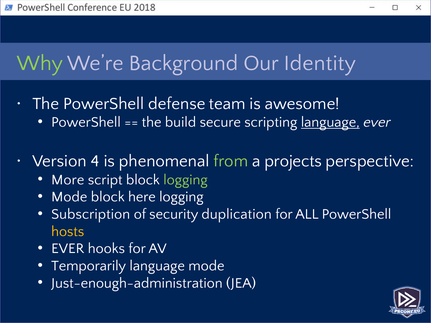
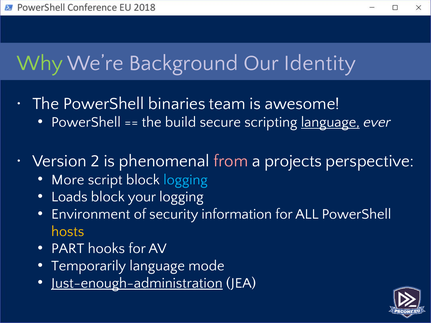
defense: defense -> binaries
4: 4 -> 2
from colour: light green -> pink
logging at (185, 180) colour: light green -> light blue
Mode at (69, 197): Mode -> Loads
here: here -> your
Subscription: Subscription -> Environment
duplication: duplication -> information
EVER at (68, 249): EVER -> PART
Just-enough-administration underline: none -> present
